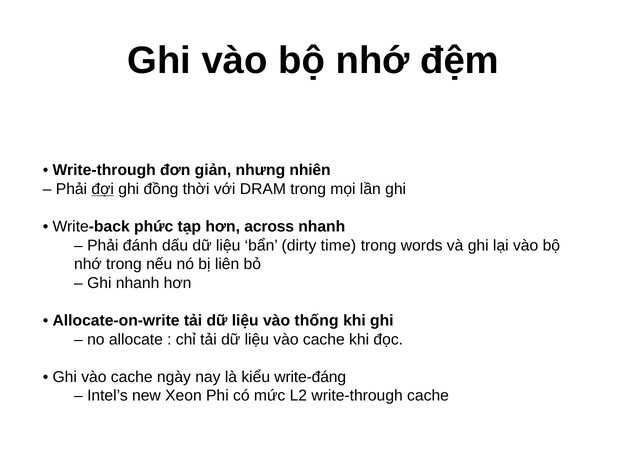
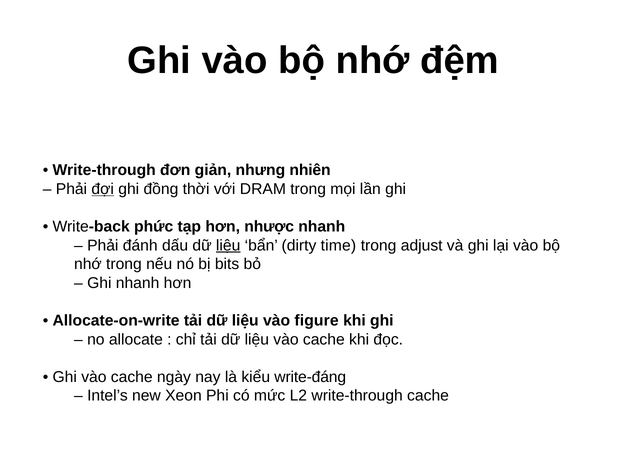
across: across -> nhược
liệu at (228, 246) underline: none -> present
words: words -> adjust
liên: liên -> bits
thống: thống -> figure
